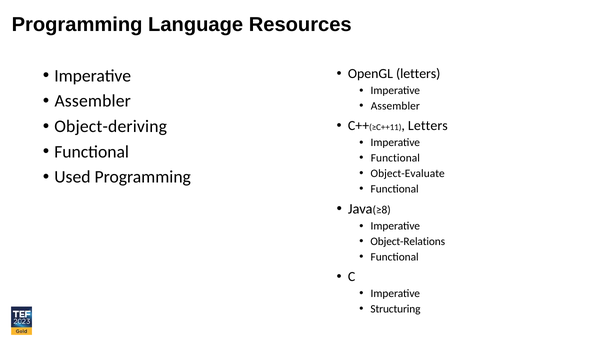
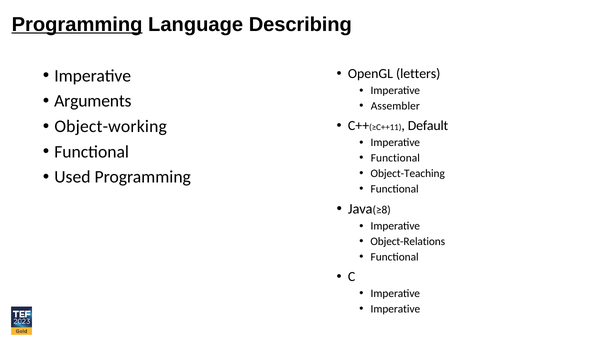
Programming at (77, 24) underline: none -> present
Resources: Resources -> Describing
Assembler at (93, 101): Assembler -> Arguments
Object-deriving: Object-deriving -> Object-working
Letters at (428, 126): Letters -> Default
Object-Evaluate: Object-Evaluate -> Object-Teaching
Structuring at (395, 309): Structuring -> Imperative
